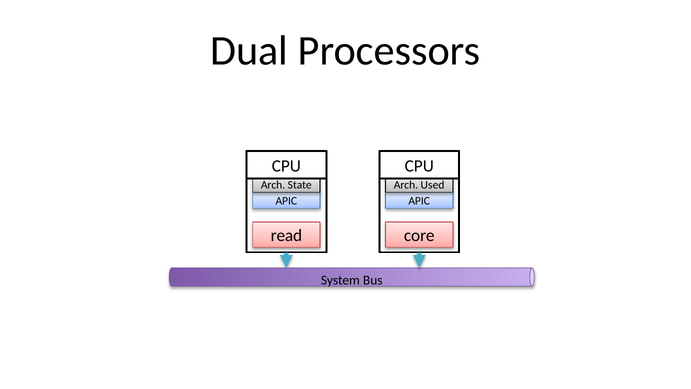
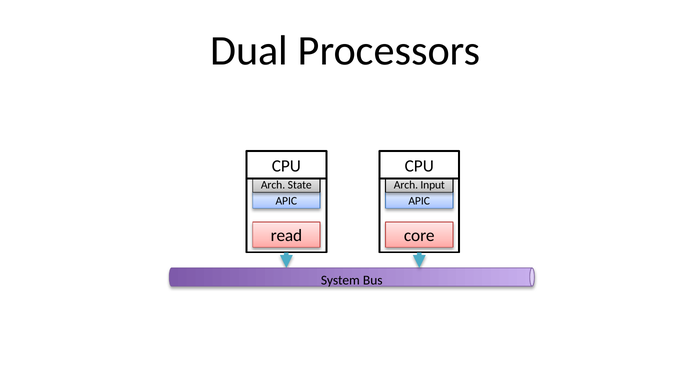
Used: Used -> Input
